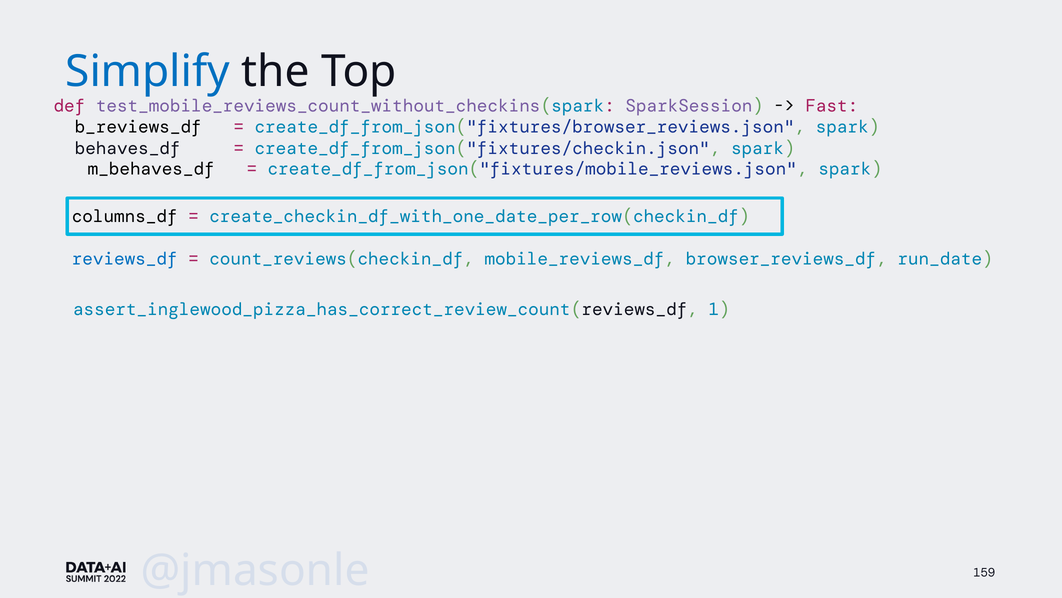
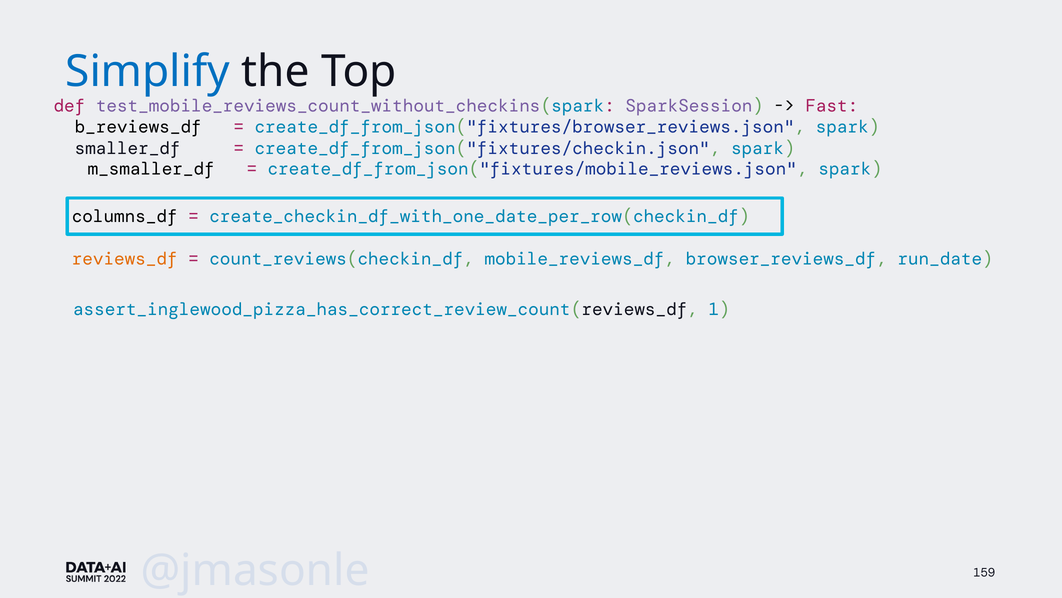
behaves_df: behaves_df -> smaller_df
m_behaves_df: m_behaves_df -> m_smaller_df
reviews_df colour: blue -> orange
